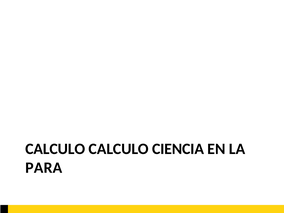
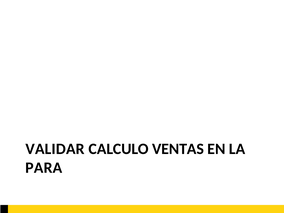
CALCULO at (55, 149): CALCULO -> VALIDAR
CIENCIA: CIENCIA -> VENTAS
